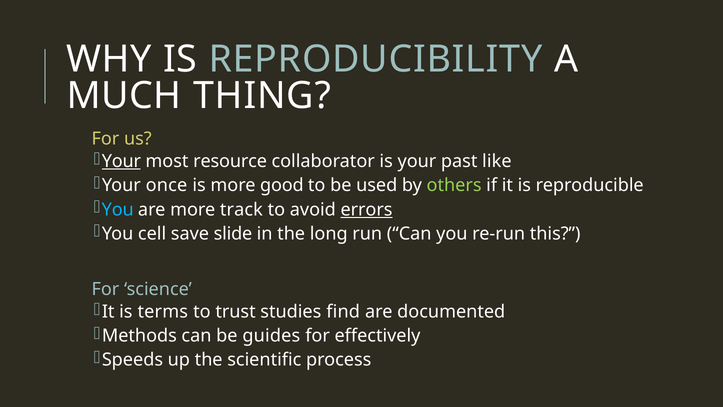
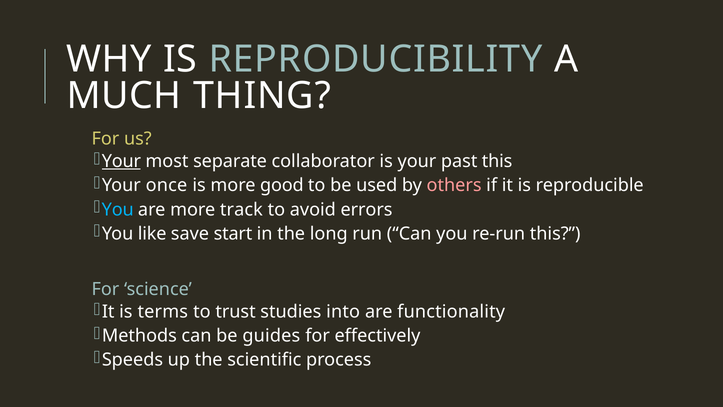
resource: resource -> separate
past like: like -> this
others colour: light green -> pink
errors underline: present -> none
cell: cell -> like
slide: slide -> start
find: find -> into
documented: documented -> functionality
